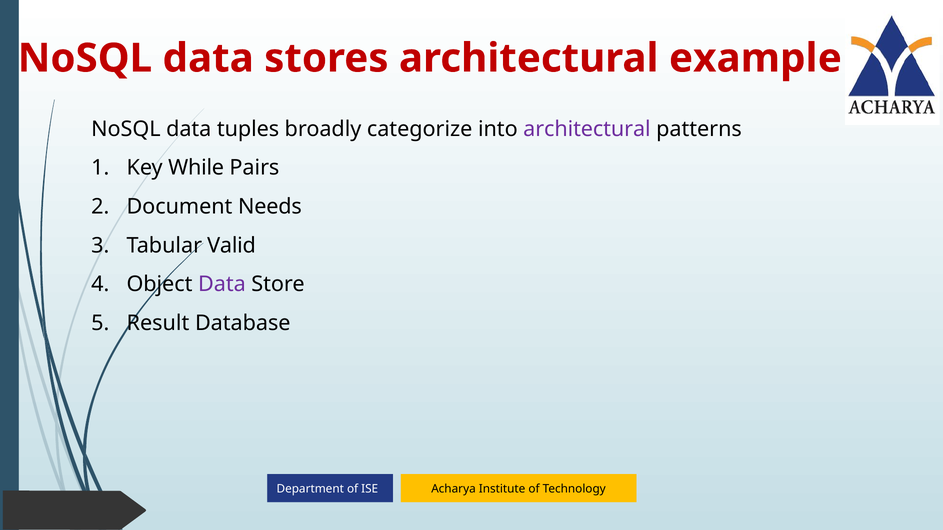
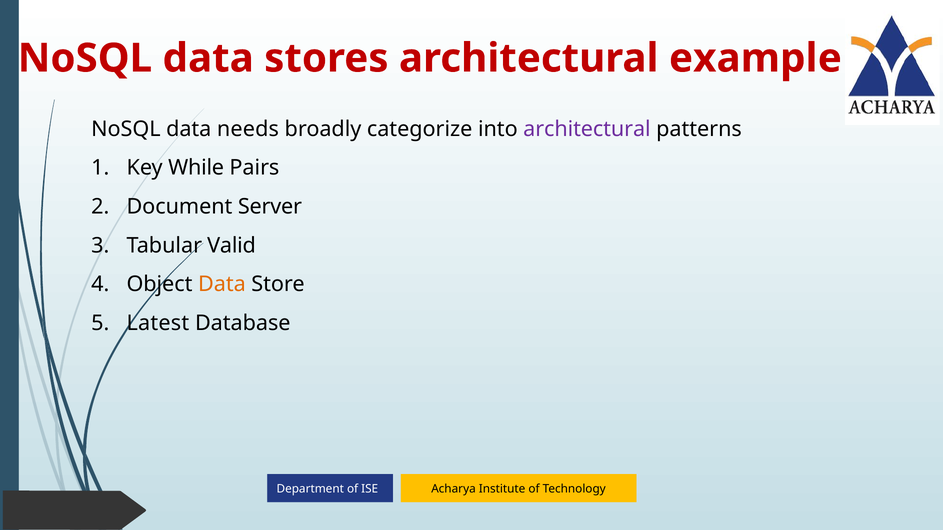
tuples: tuples -> needs
Needs: Needs -> Server
Data at (222, 284) colour: purple -> orange
Result: Result -> Latest
